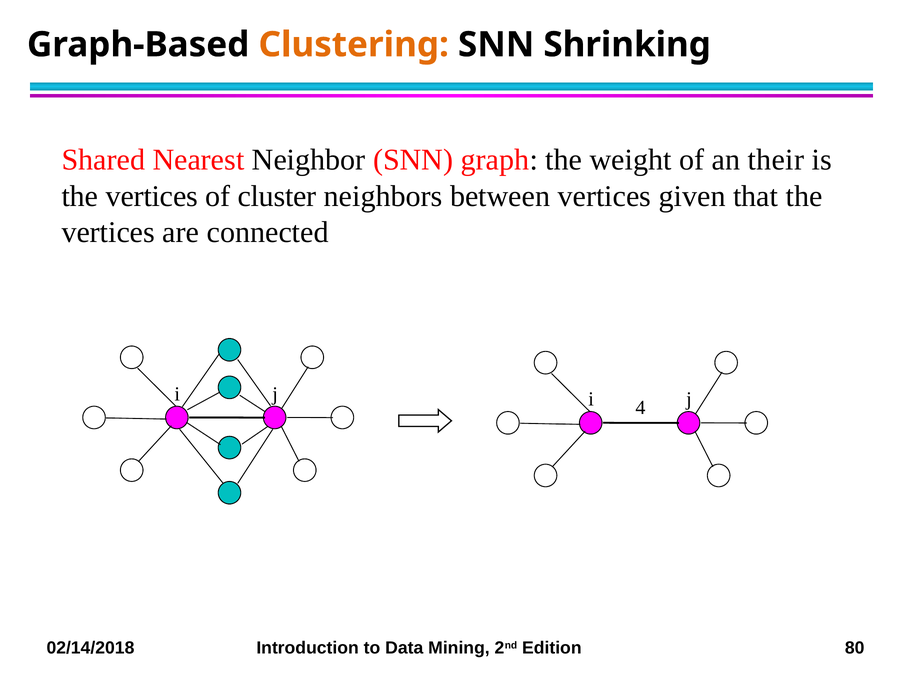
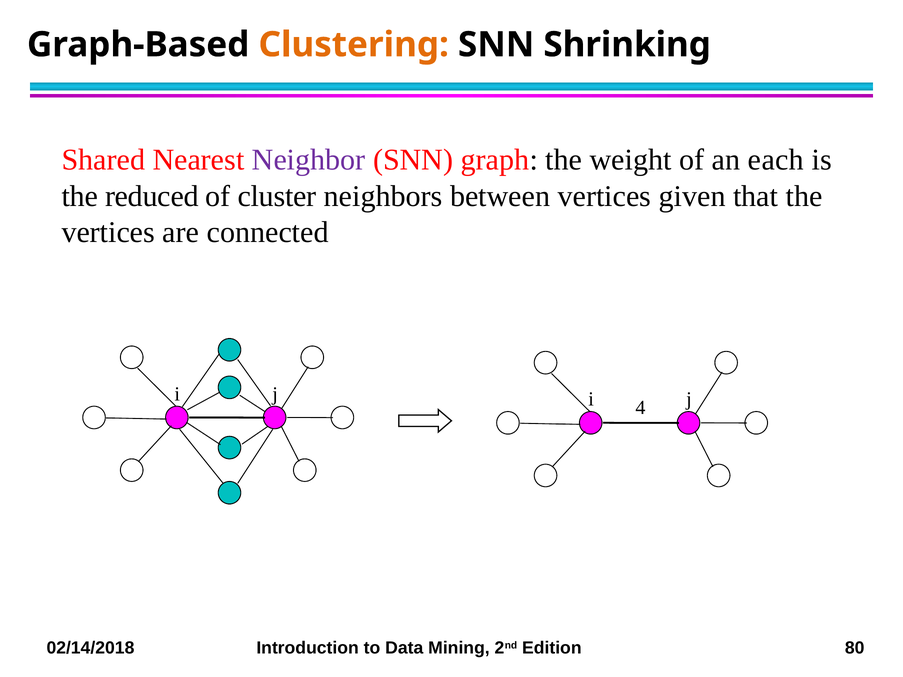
Neighbor colour: black -> purple
their: their -> each
vertices at (152, 196): vertices -> reduced
